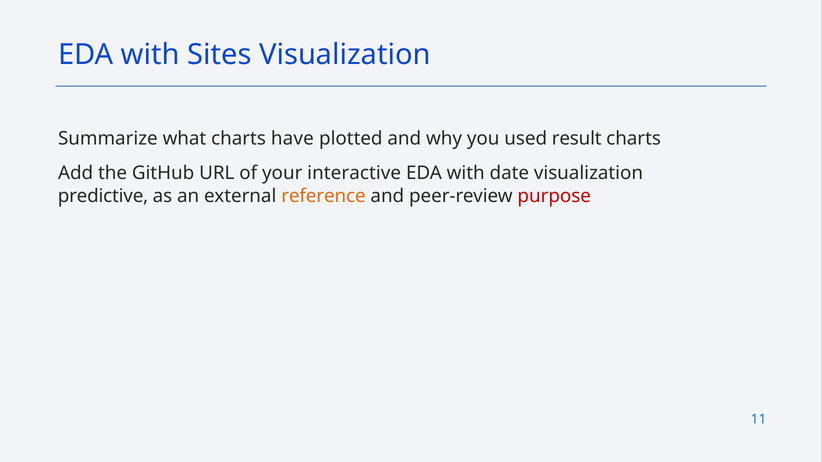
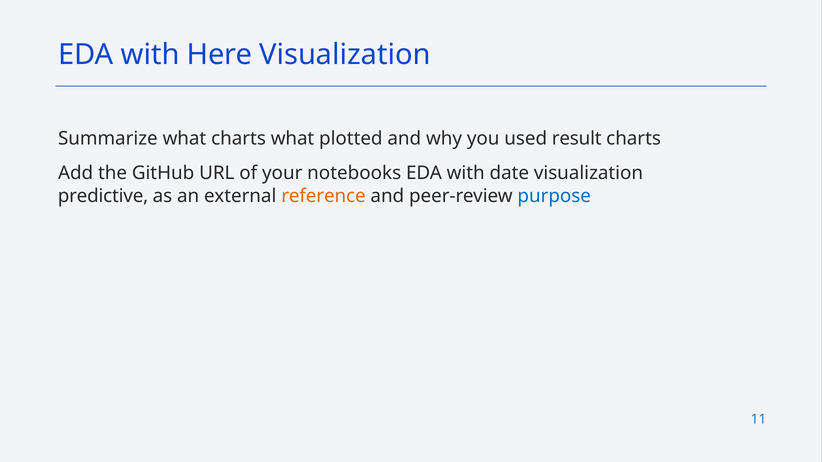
Sites: Sites -> Here
charts have: have -> what
interactive: interactive -> notebooks
purpose colour: red -> blue
